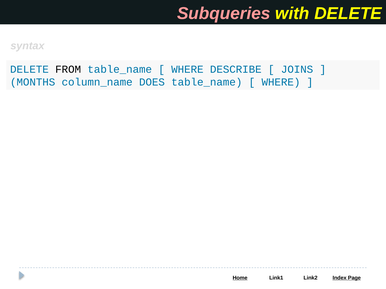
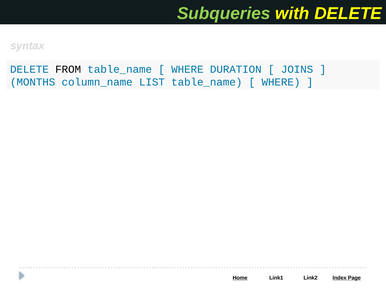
Subqueries colour: pink -> light green
DESCRIBE: DESCRIBE -> DURATION
DOES: DOES -> LIST
